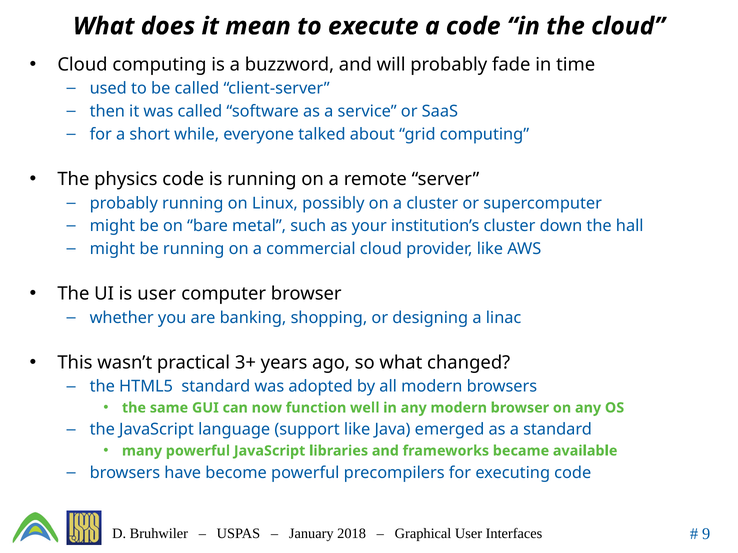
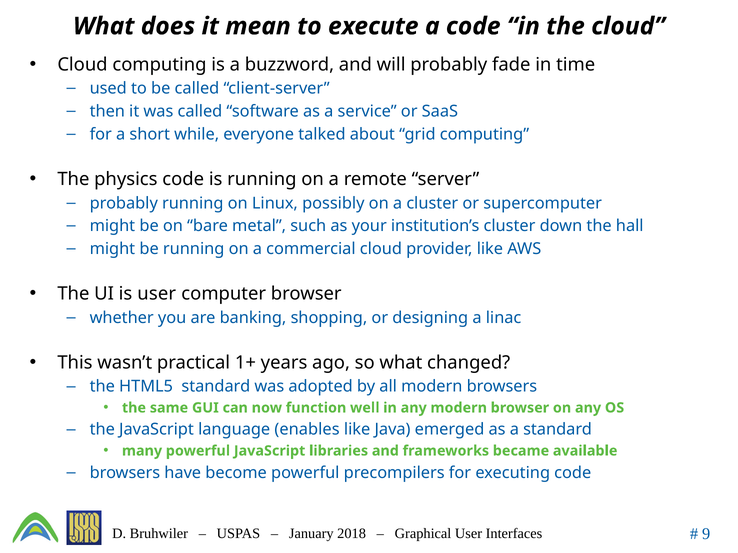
3+: 3+ -> 1+
support: support -> enables
